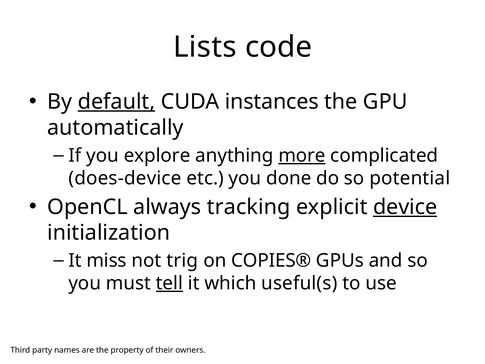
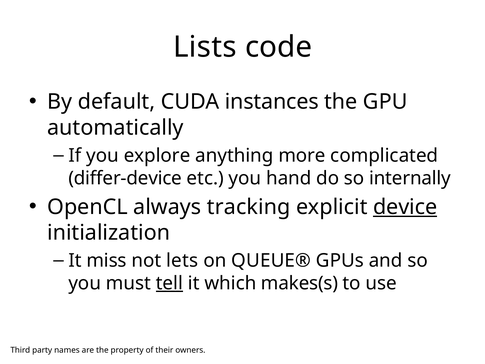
default underline: present -> none
more underline: present -> none
does-device: does-device -> differ-device
done: done -> hand
potential: potential -> internally
trig: trig -> lets
COPIES®: COPIES® -> QUEUE®
useful(s: useful(s -> makes(s
